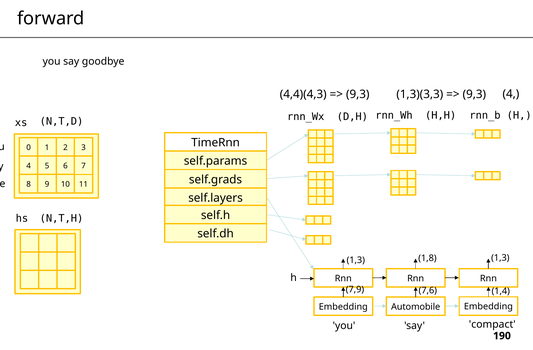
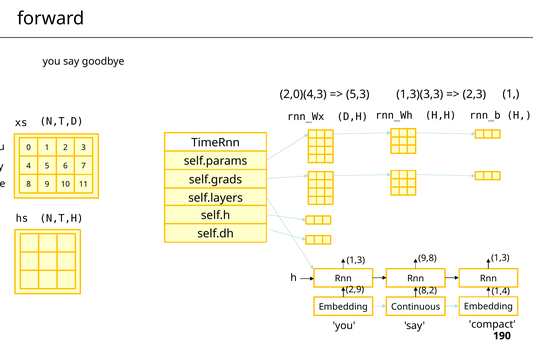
4 at (511, 94): 4 -> 1
4,4)(4,3: 4,4)(4,3 -> 2,0)(4,3
9,3 at (358, 94): 9,3 -> 5,3
9,3 at (474, 94): 9,3 -> 2,3
1,8: 1,8 -> 9,8
7,9: 7,9 -> 2,9
7,6: 7,6 -> 8,2
Automobile: Automobile -> Continuous
